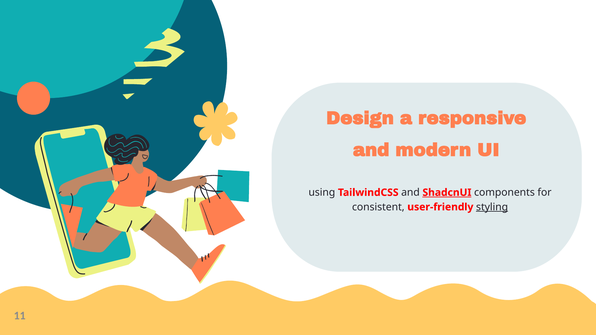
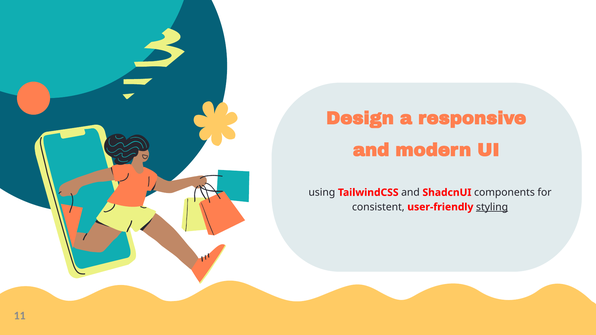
ShadcnUI underline: present -> none
